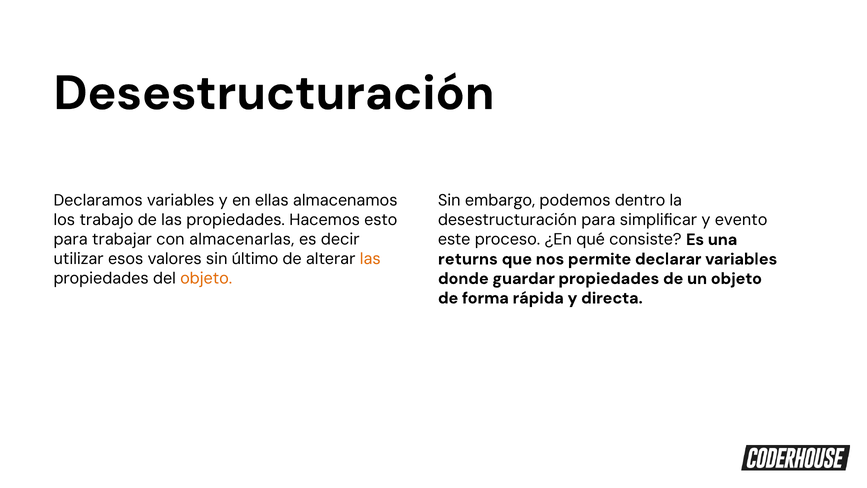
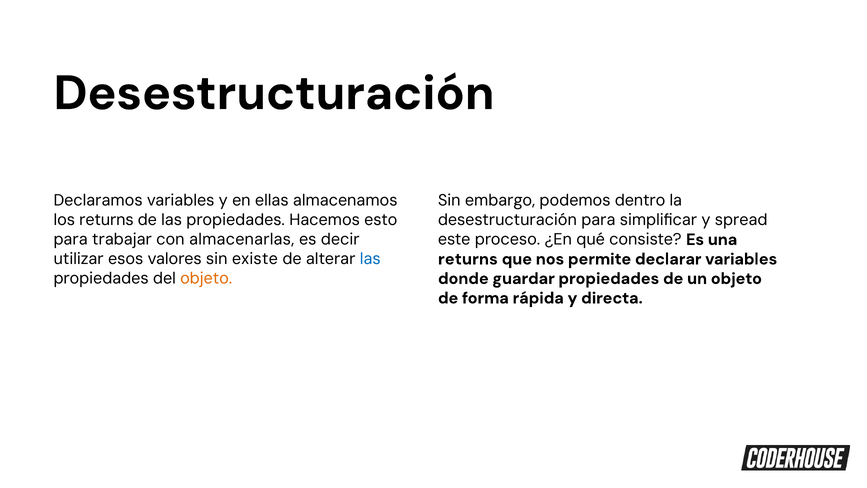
los trabajo: trabajo -> returns
evento: evento -> spread
último: último -> existe
las at (370, 259) colour: orange -> blue
